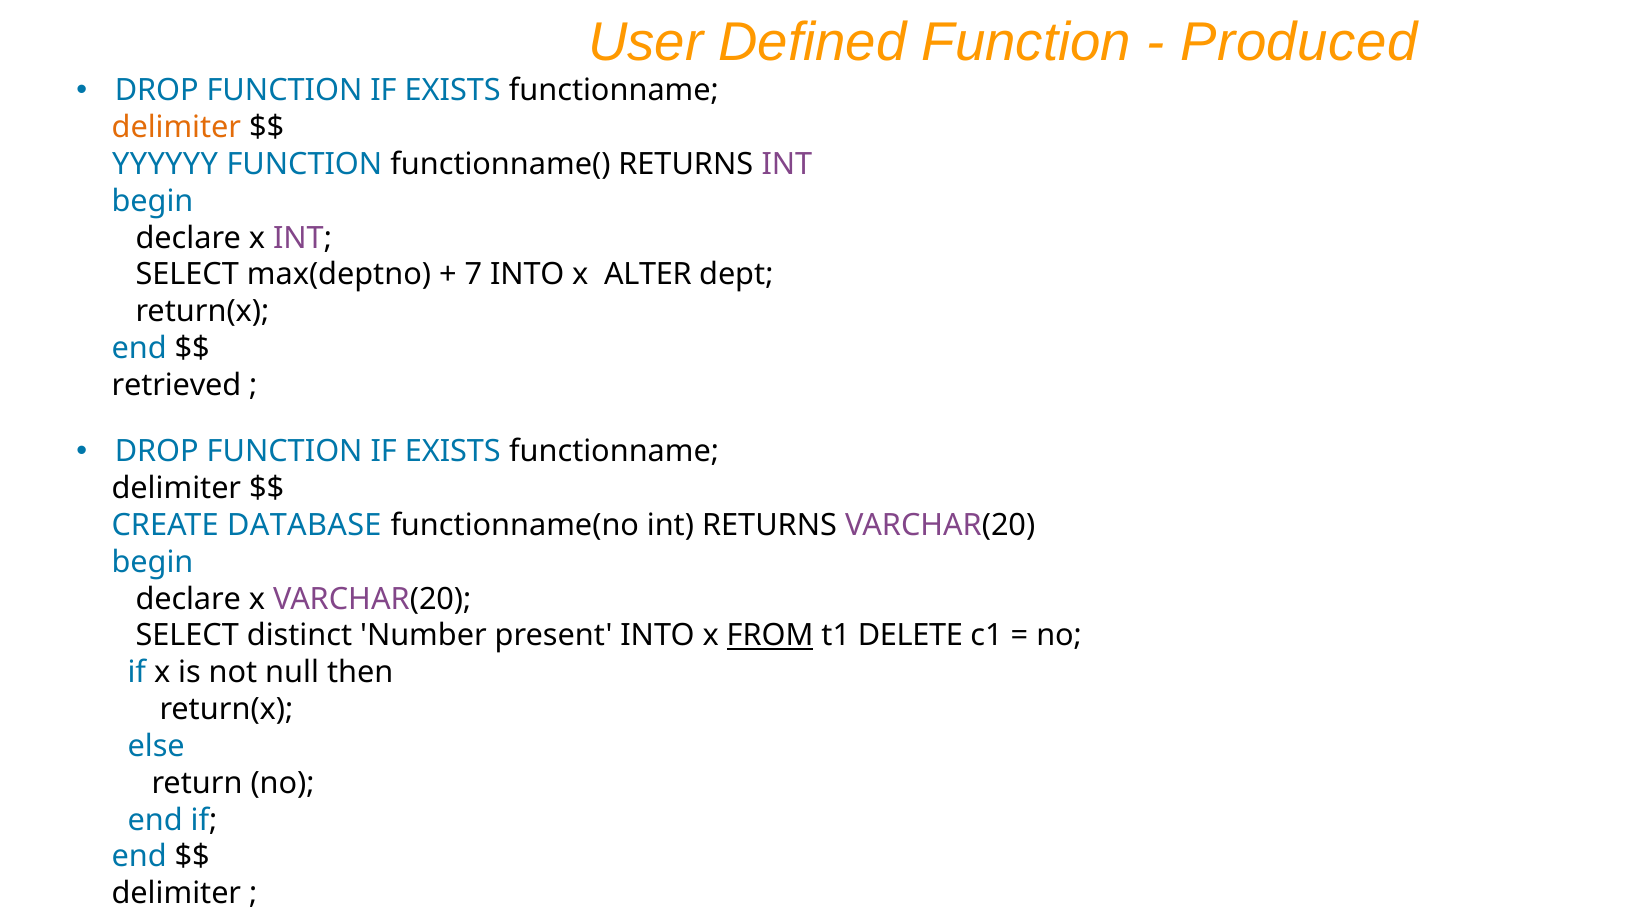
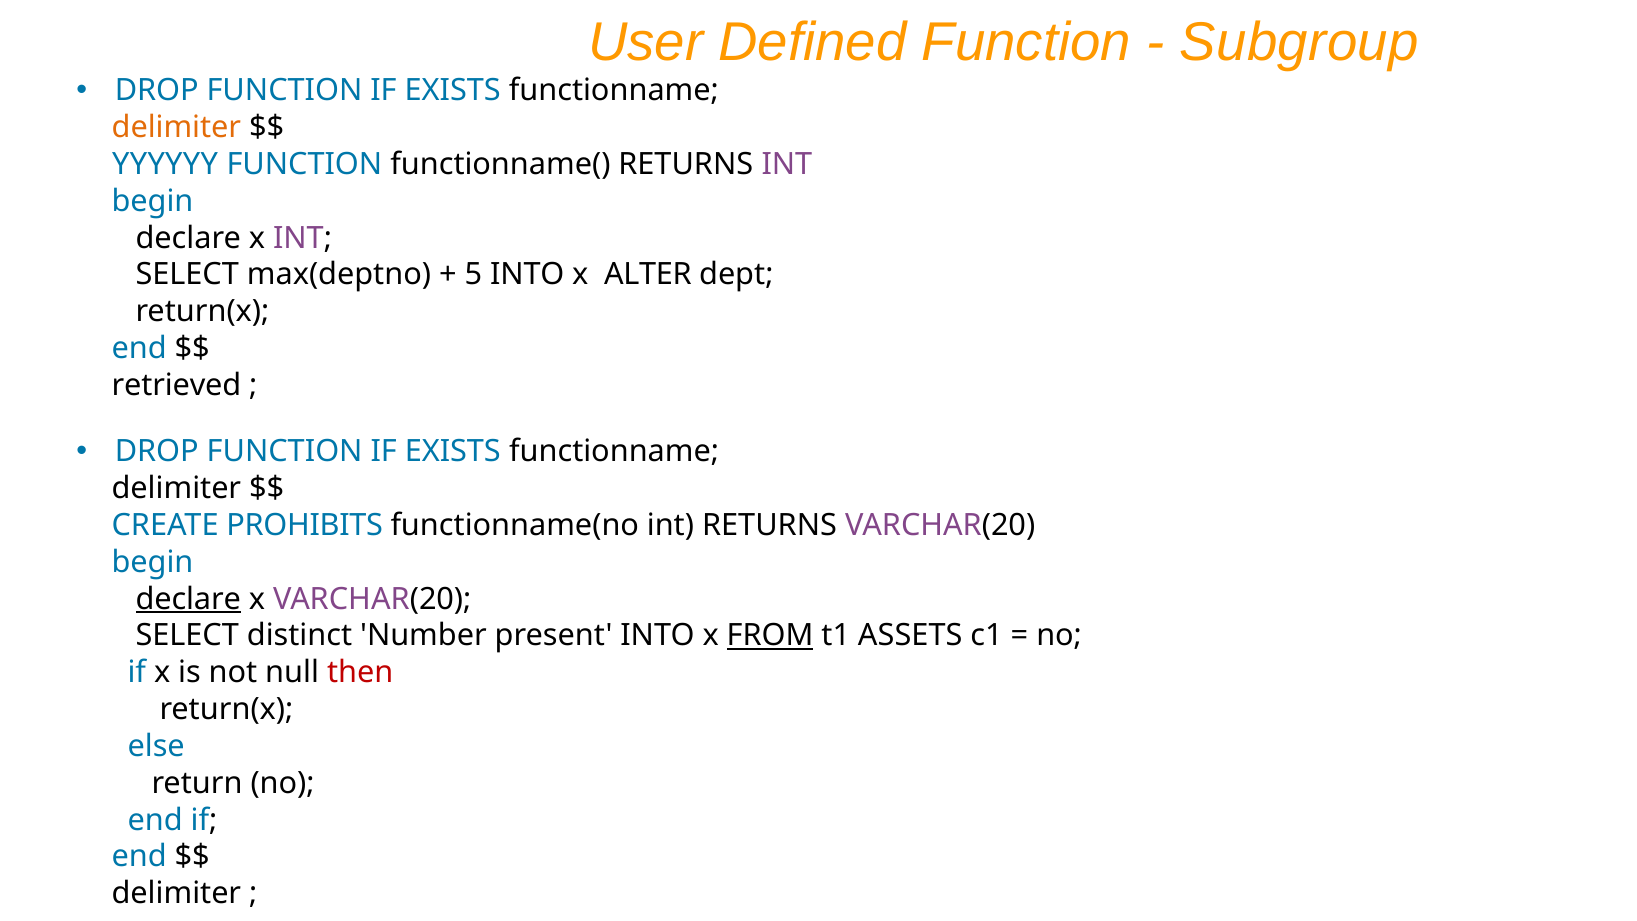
Produced: Produced -> Subgroup
7: 7 -> 5
DATABASE: DATABASE -> PROHIBITS
declare at (188, 599) underline: none -> present
DELETE: DELETE -> ASSETS
then colour: black -> red
